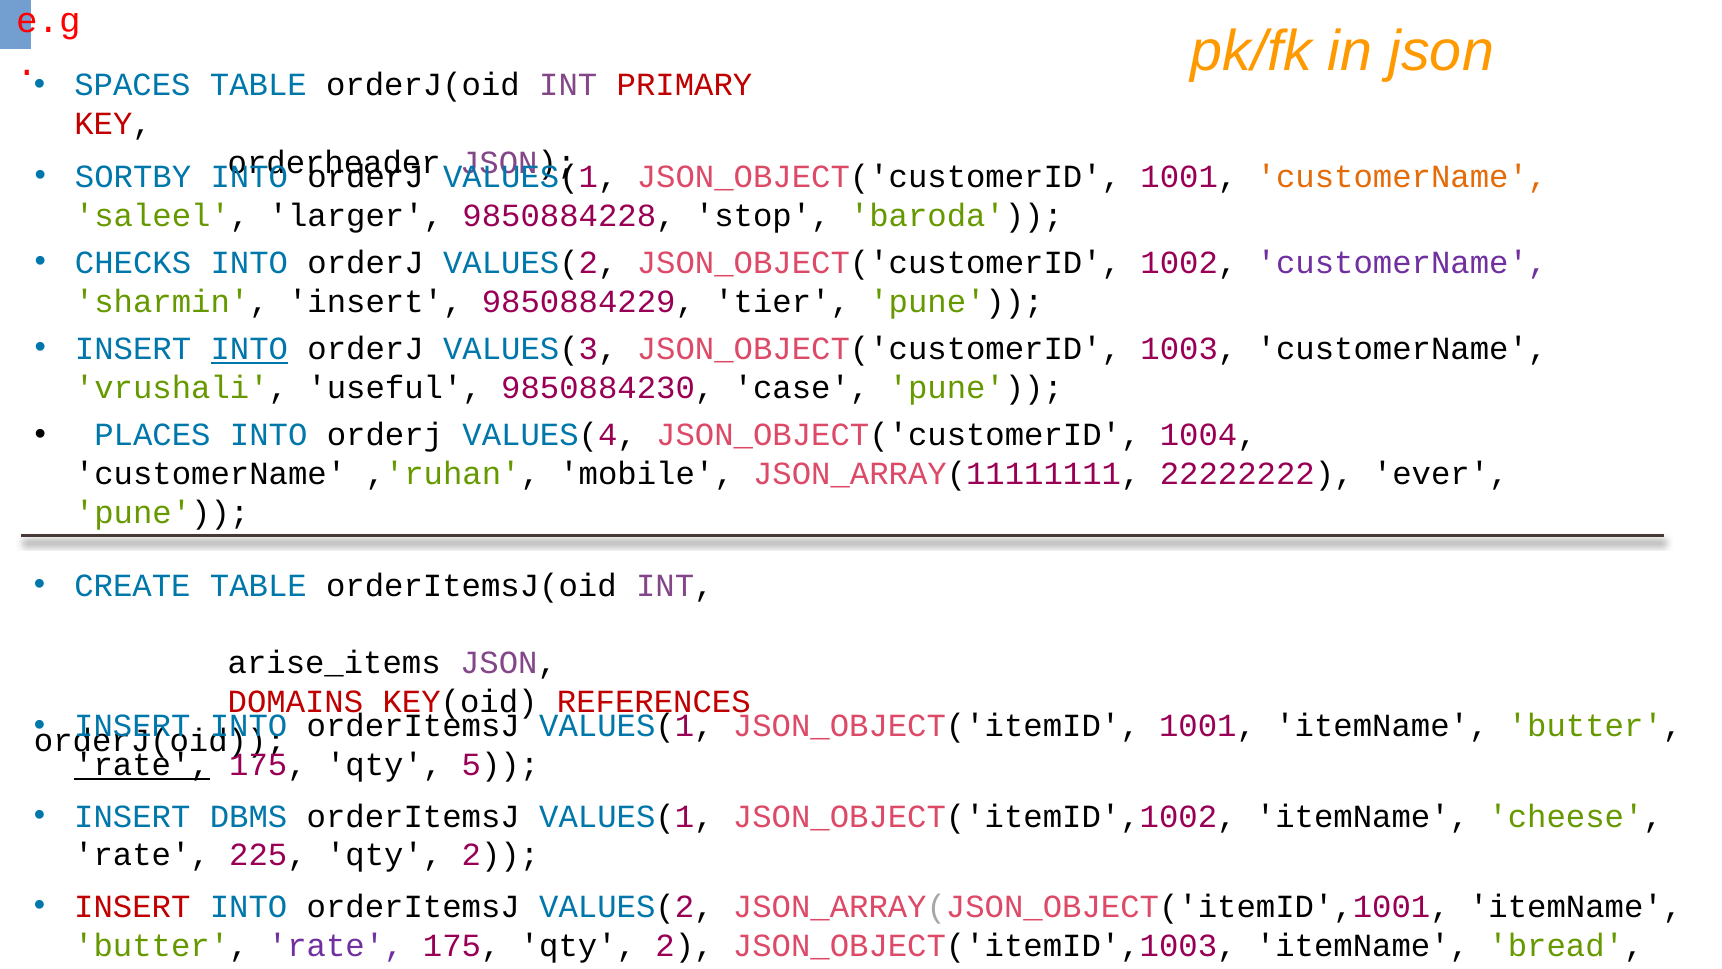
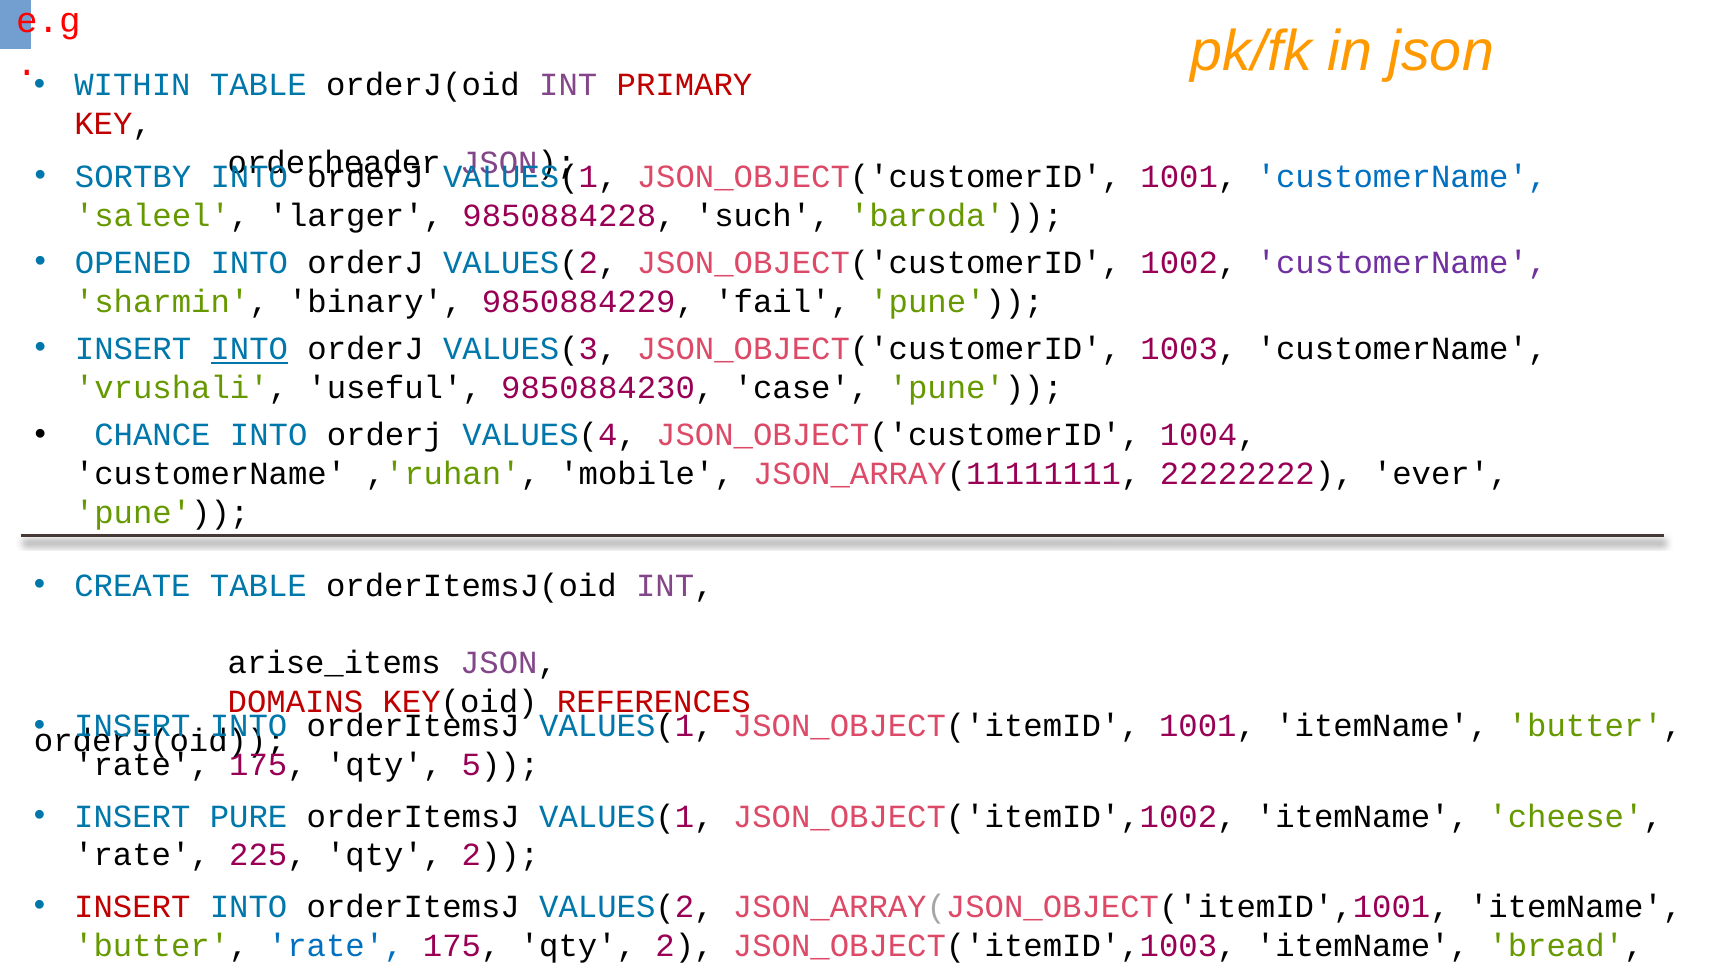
SPACES: SPACES -> WITHIN
customerName at (1402, 177) colour: orange -> blue
stop: stop -> such
CHECKS: CHECKS -> OPENED
sharmin insert: insert -> binary
tier: tier -> fail
PLACES: PLACES -> CHANCE
rate at (142, 765) underline: present -> none
DBMS: DBMS -> PURE
rate at (336, 945) colour: purple -> blue
